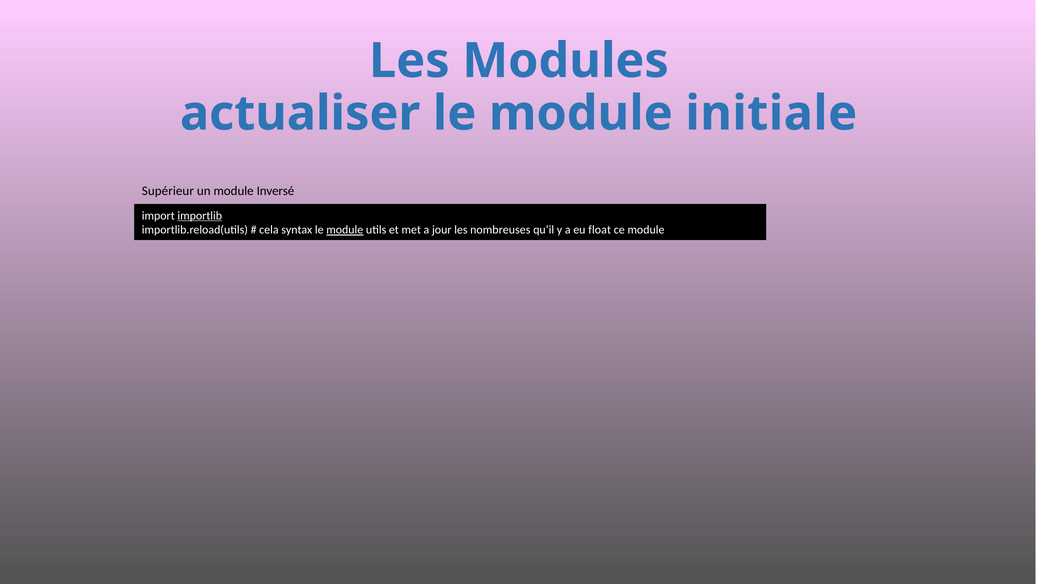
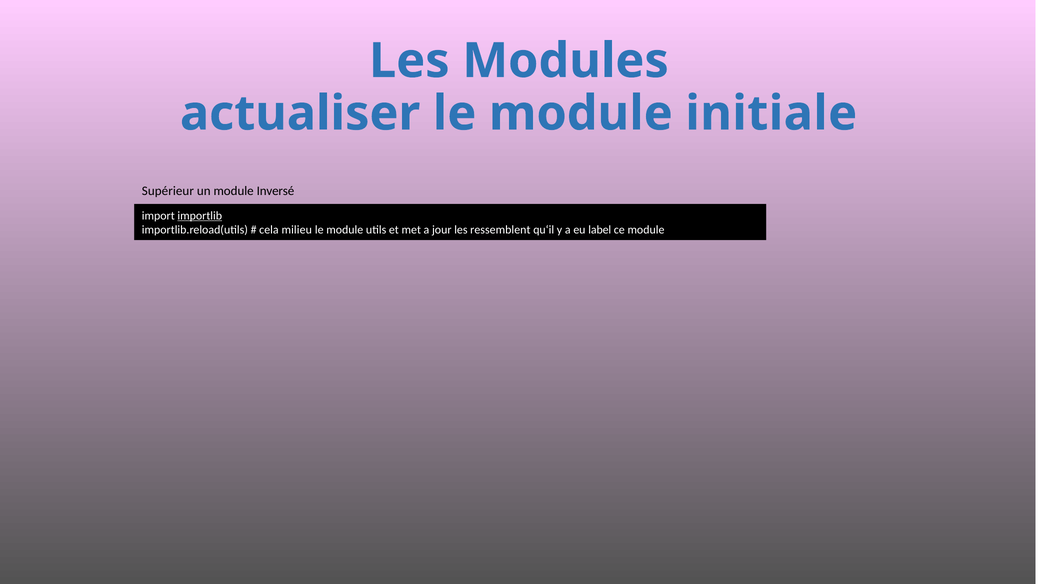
syntax: syntax -> milieu
module at (345, 230) underline: present -> none
nombreuses: nombreuses -> ressemblent
float: float -> label
